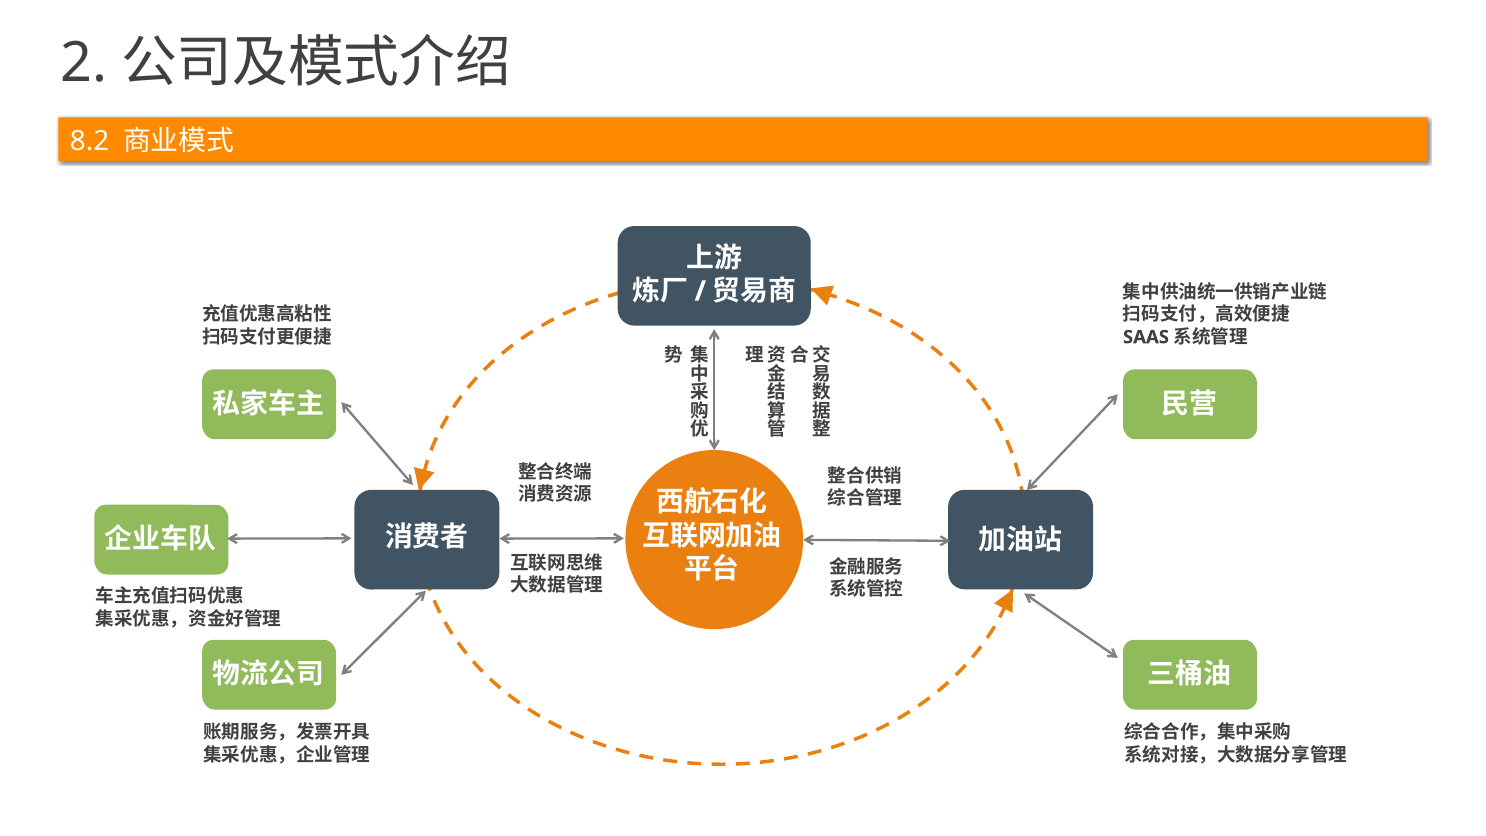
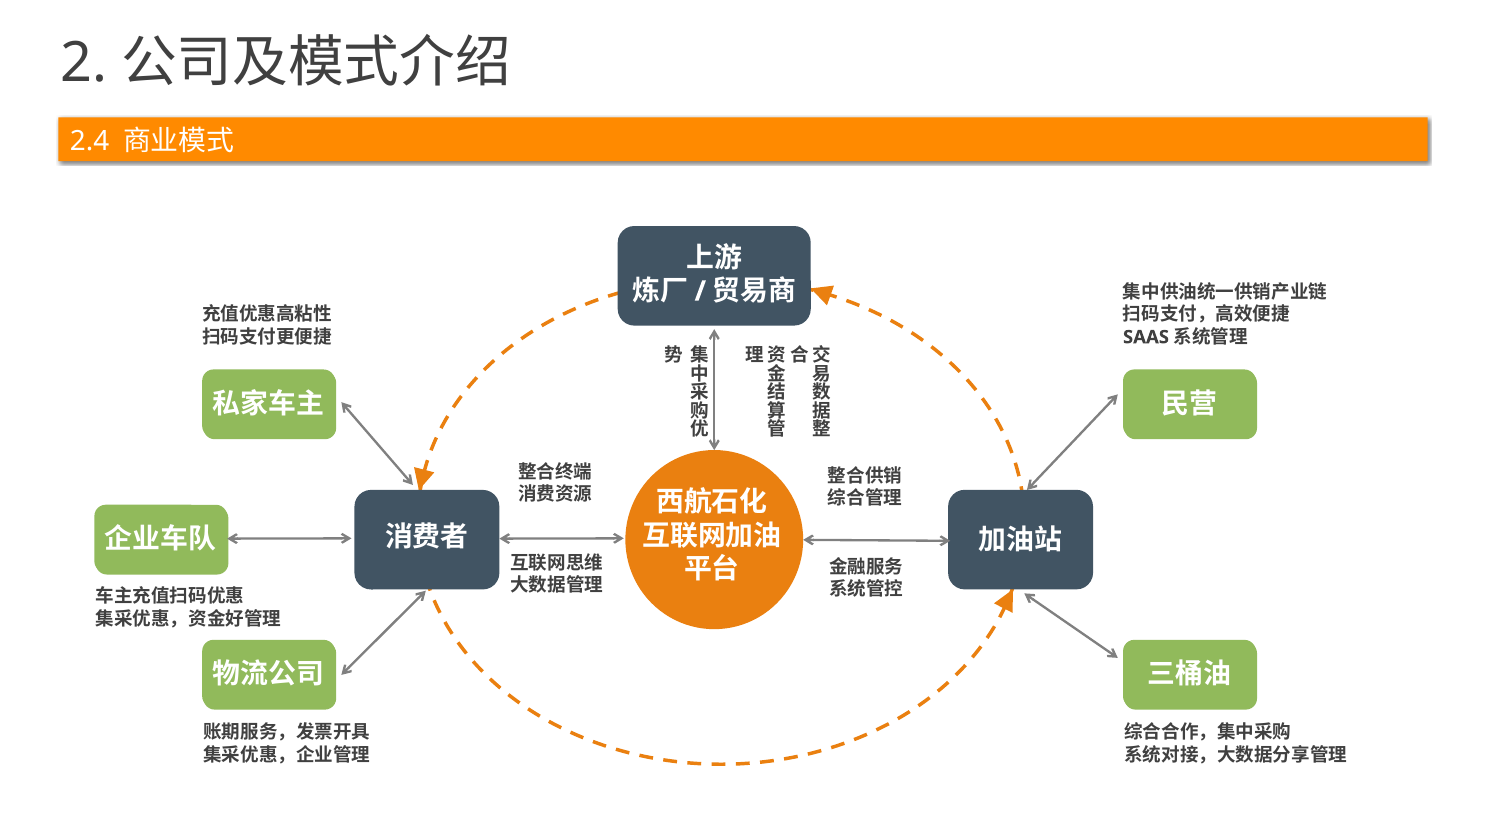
8.2: 8.2 -> 2.4
